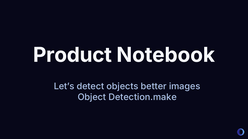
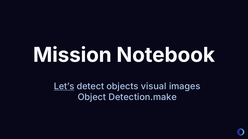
Product: Product -> Mission
Let’s underline: none -> present
better: better -> visual
